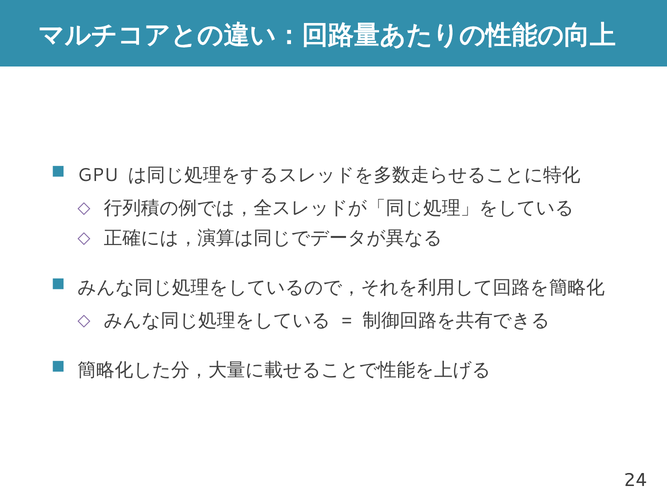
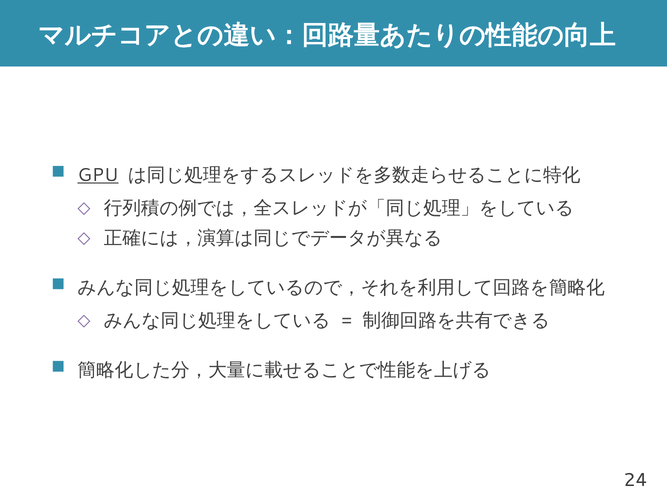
GPU underline: none -> present
